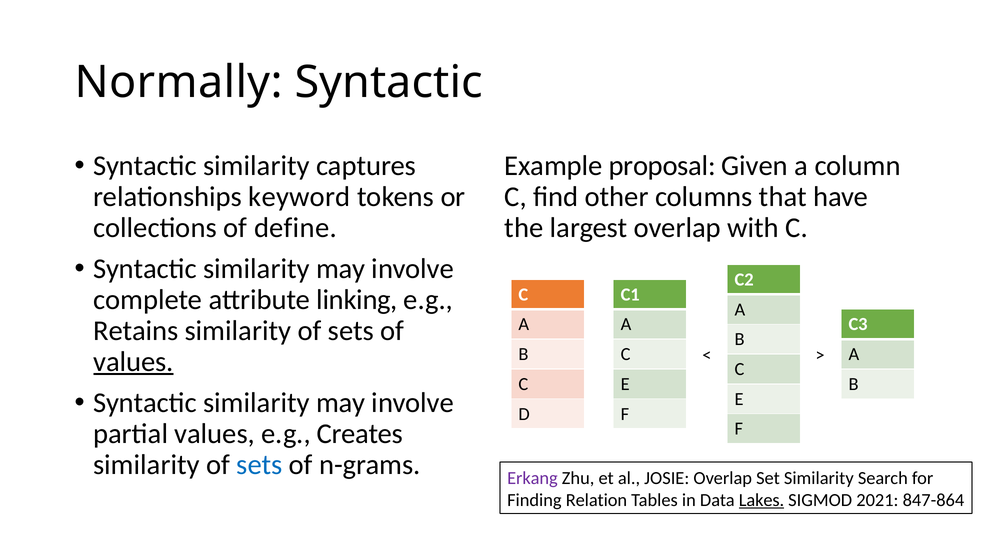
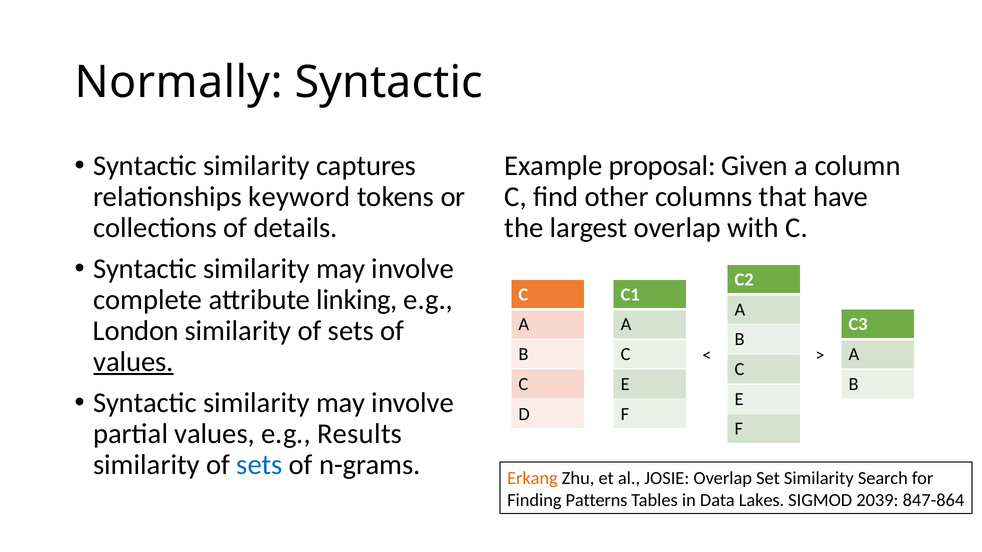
define: define -> details
Retains: Retains -> London
Creates: Creates -> Results
Erkang colour: purple -> orange
Relation: Relation -> Patterns
Lakes underline: present -> none
2021: 2021 -> 2039
